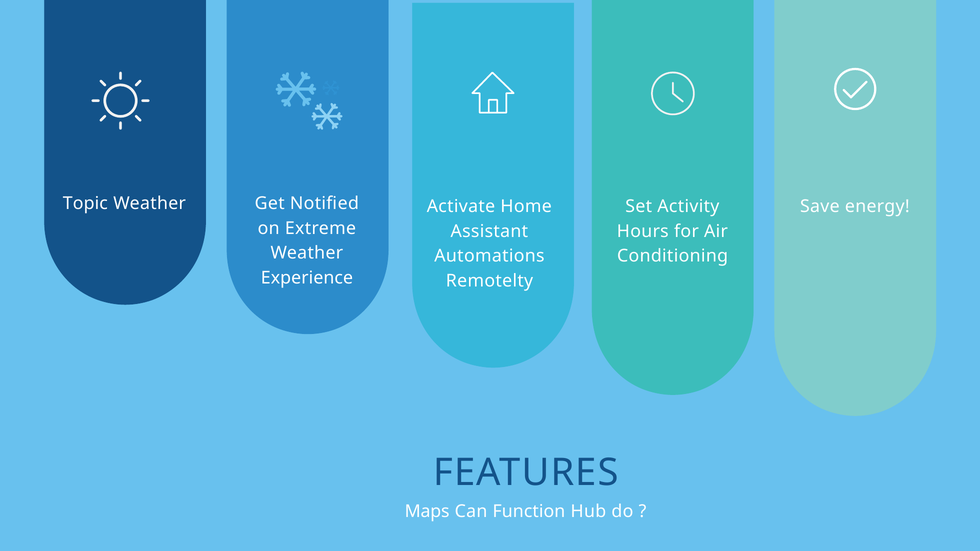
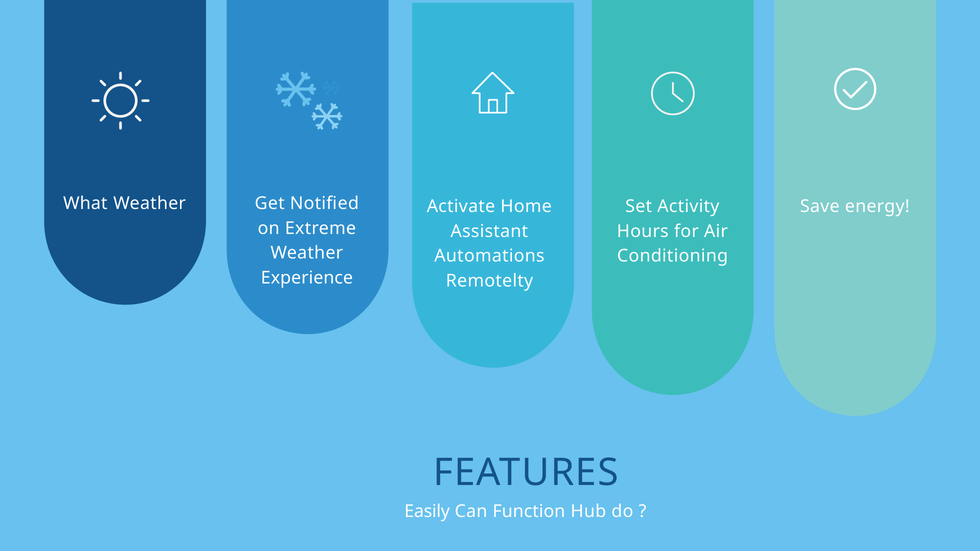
Topic: Topic -> What
Maps: Maps -> Easily
